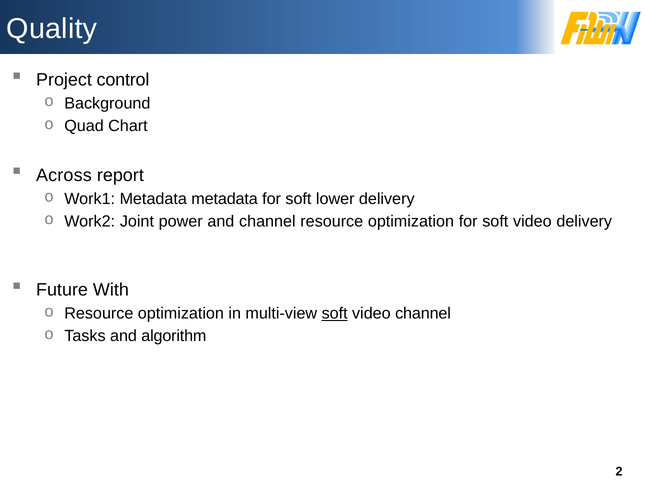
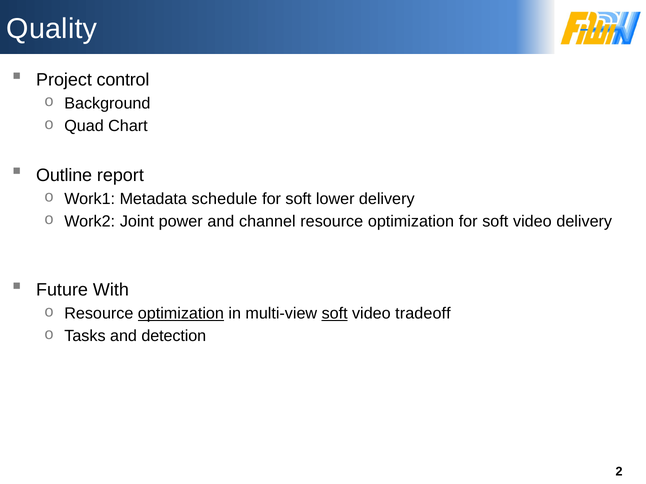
Across: Across -> Outline
Metadata metadata: metadata -> schedule
optimization at (181, 314) underline: none -> present
video channel: channel -> tradeoff
algorithm: algorithm -> detection
